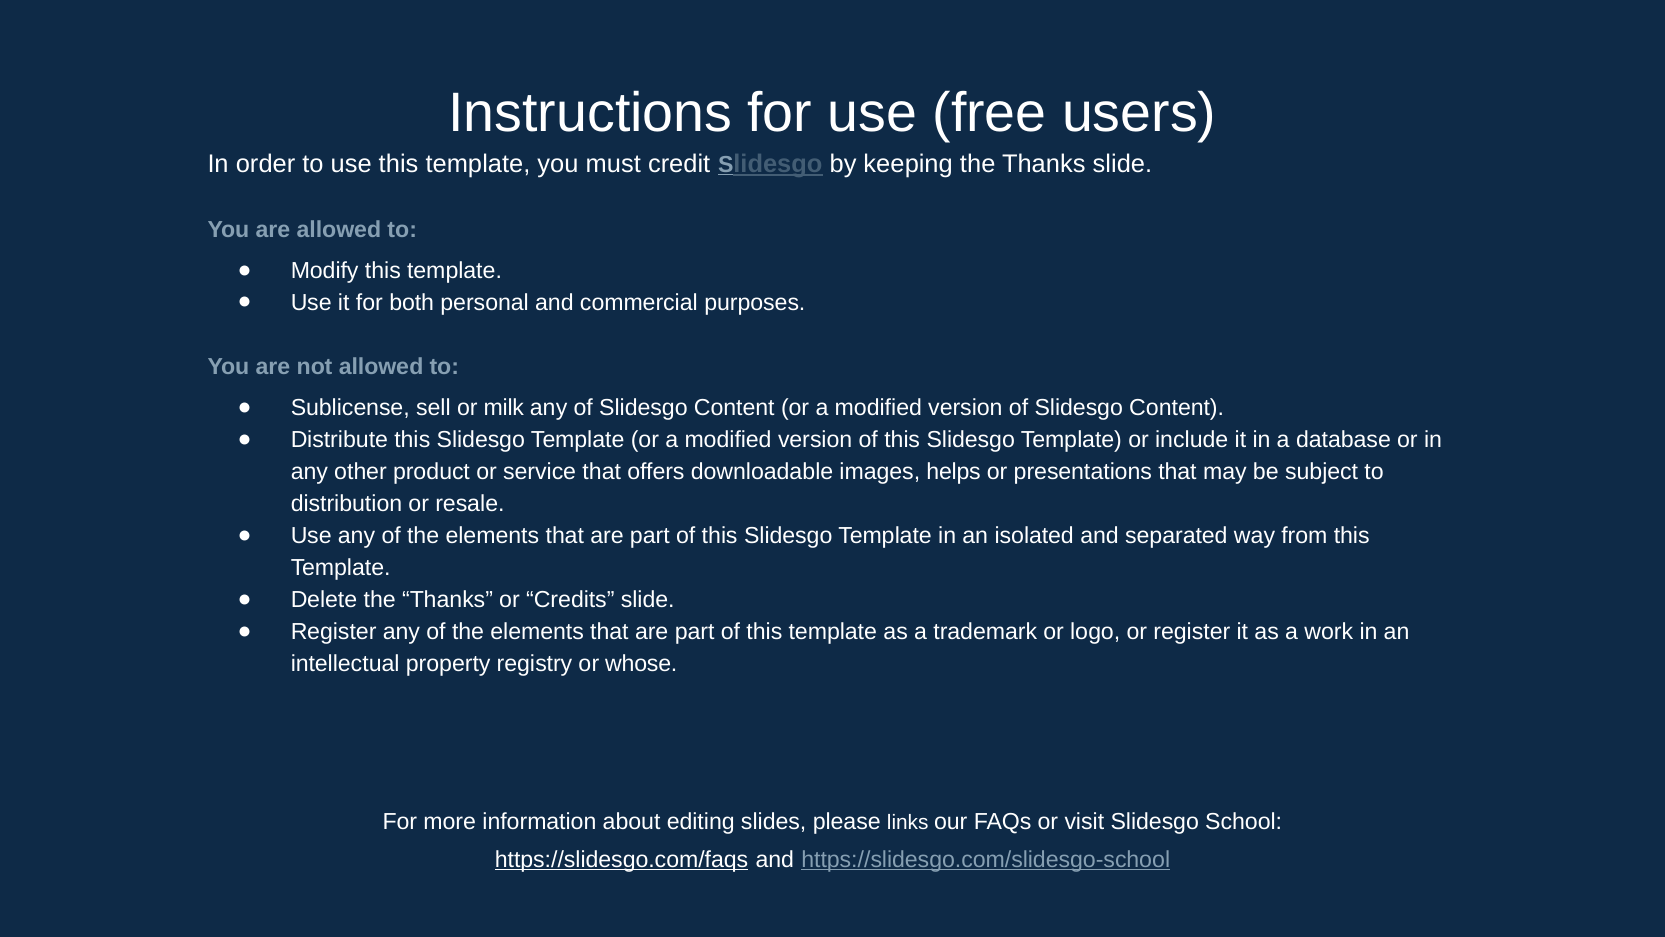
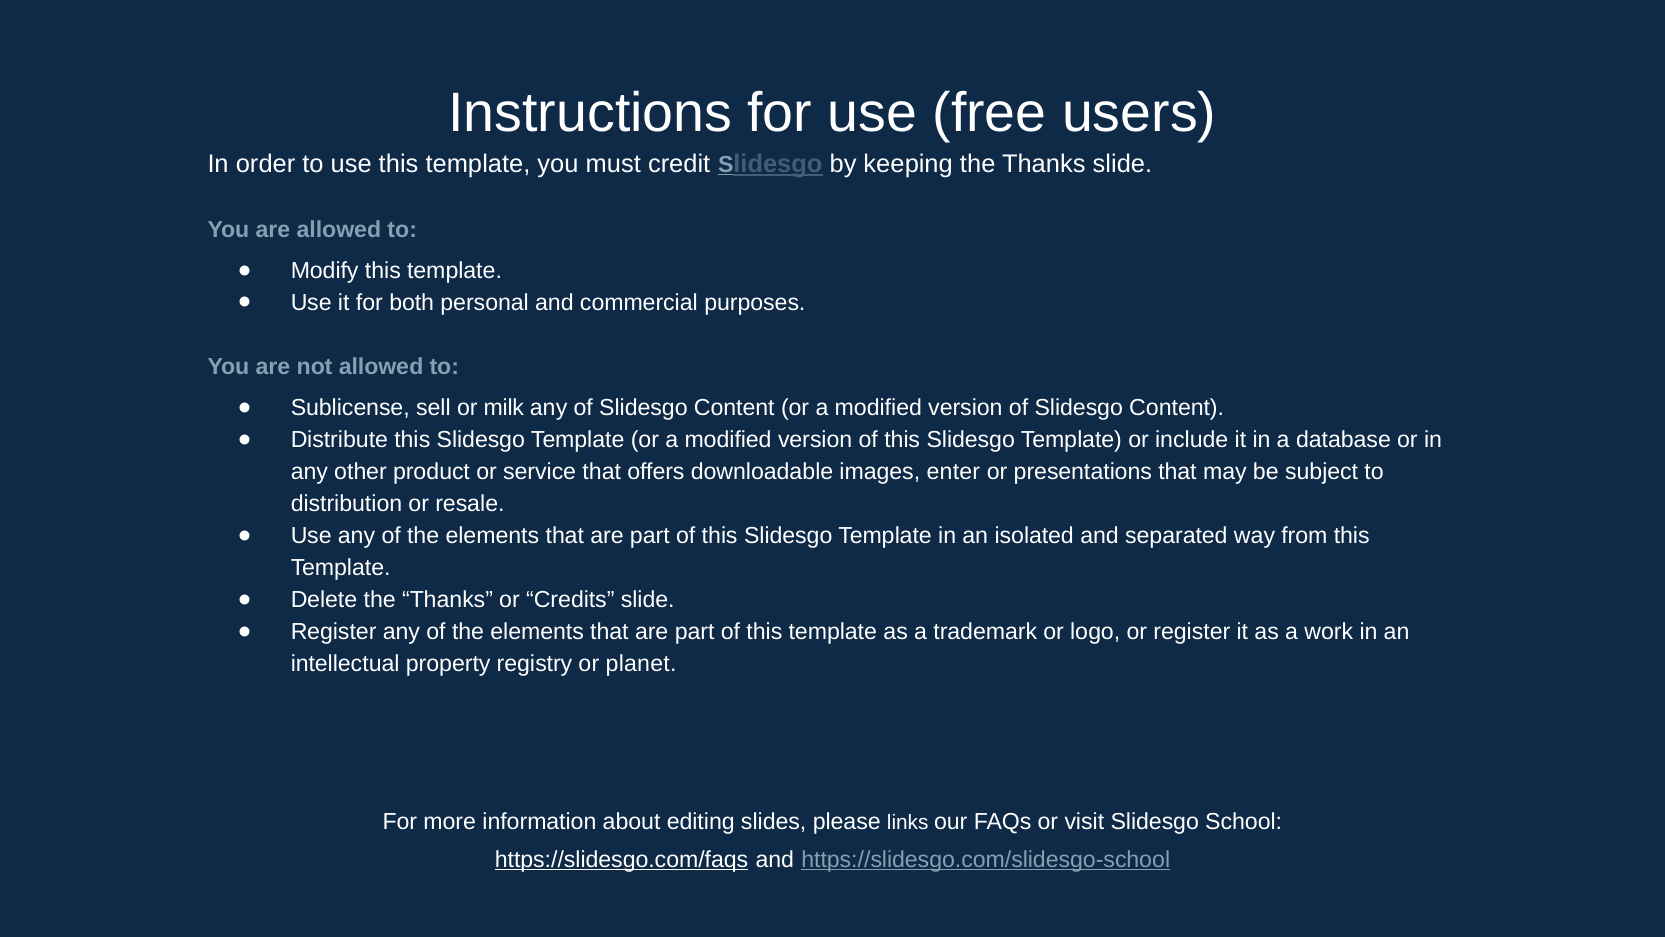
helps: helps -> enter
whose: whose -> planet
